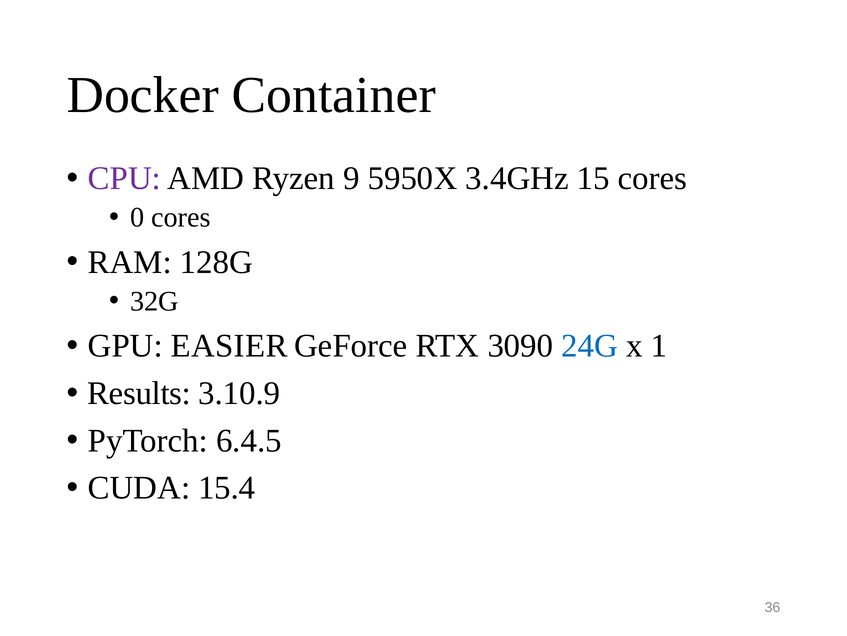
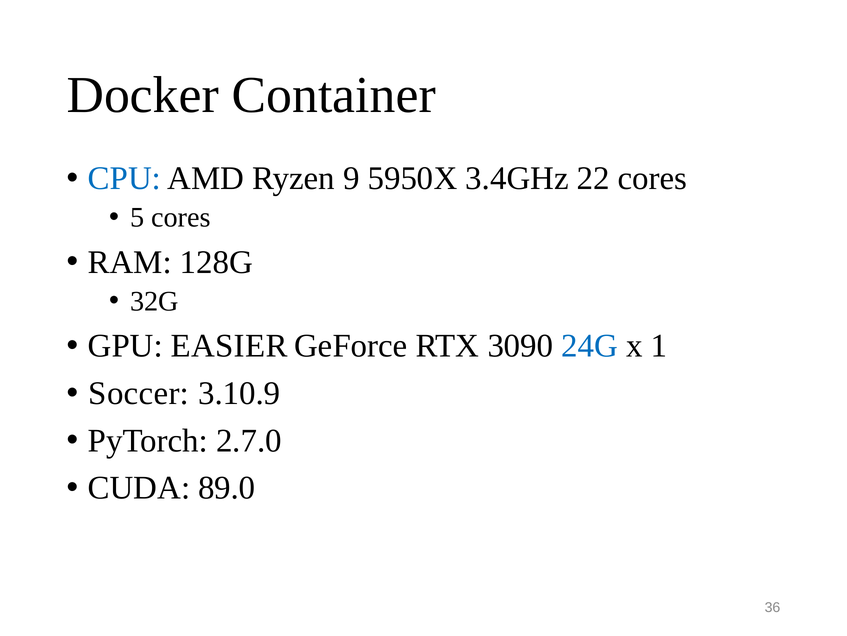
CPU colour: purple -> blue
15: 15 -> 22
0: 0 -> 5
Results: Results -> Soccer
6.4.5: 6.4.5 -> 2.7.0
15.4: 15.4 -> 89.0
